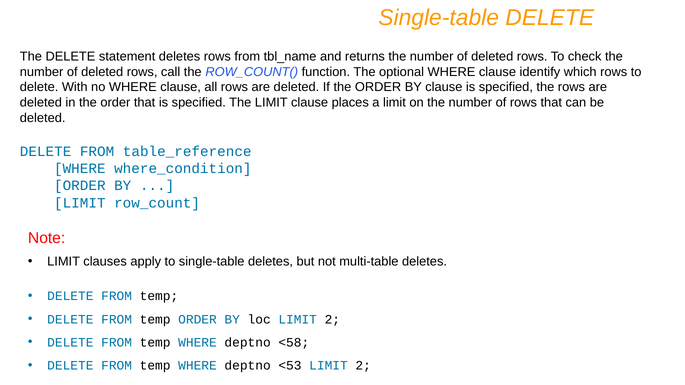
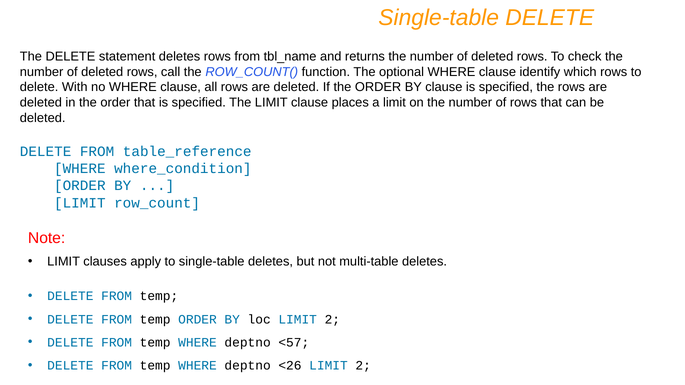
<58: <58 -> <57
<53: <53 -> <26
